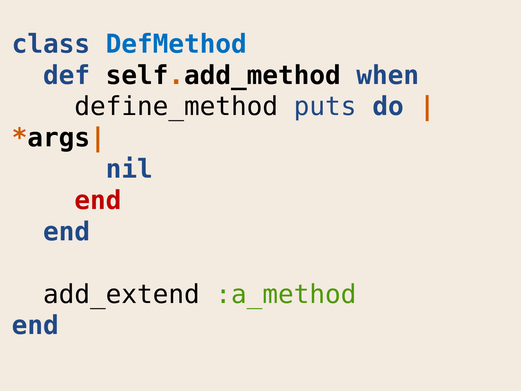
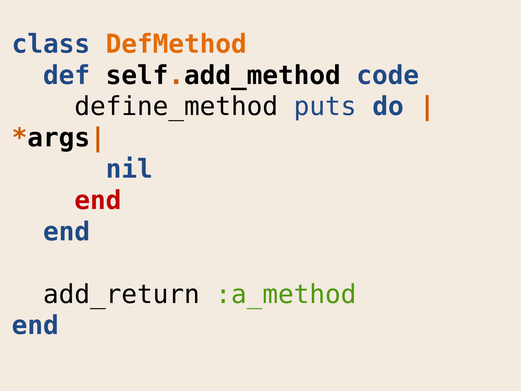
DefMethod colour: blue -> orange
when: when -> code
add_extend: add_extend -> add_return
